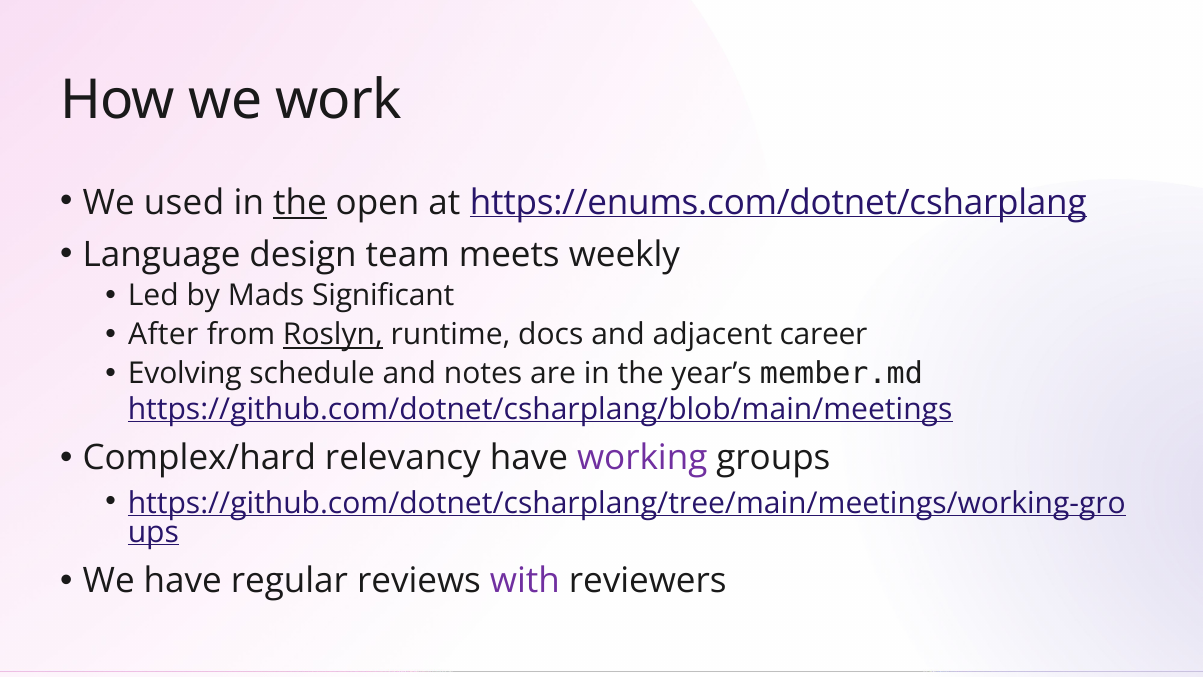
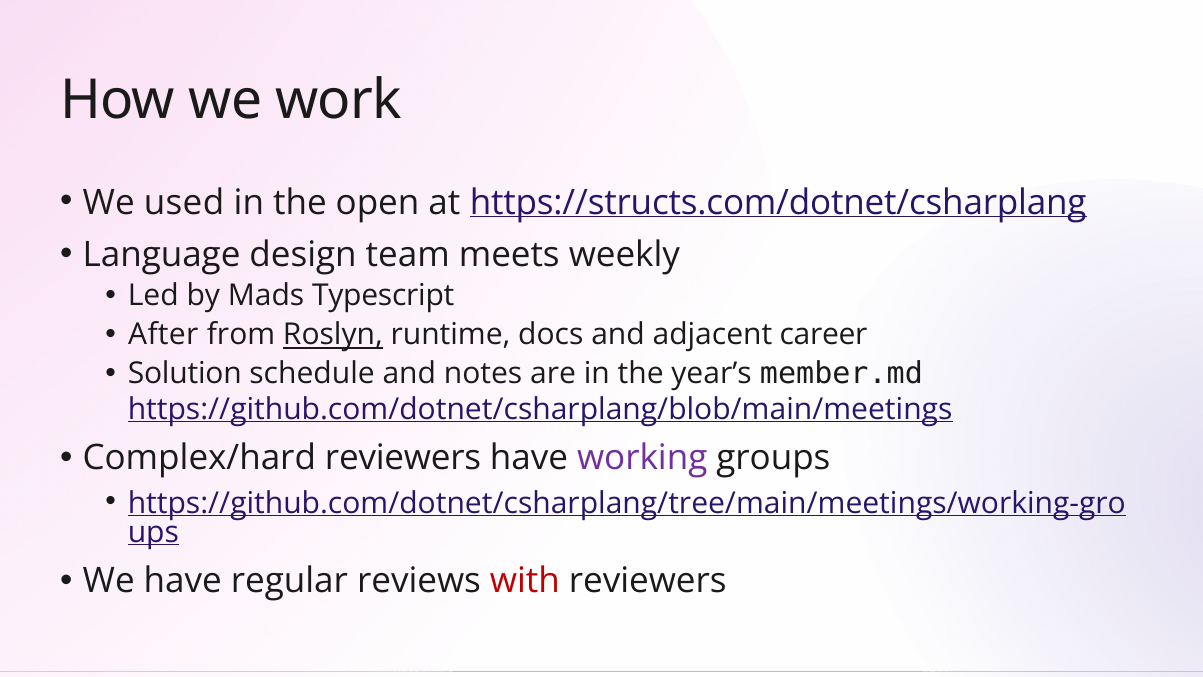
the at (300, 203) underline: present -> none
https://enums.com/dotnet/csharplang: https://enums.com/dotnet/csharplang -> https://structs.com/dotnet/csharplang
Significant: Significant -> Typescript
Evolving: Evolving -> Solution
Complex/hard relevancy: relevancy -> reviewers
with colour: purple -> red
